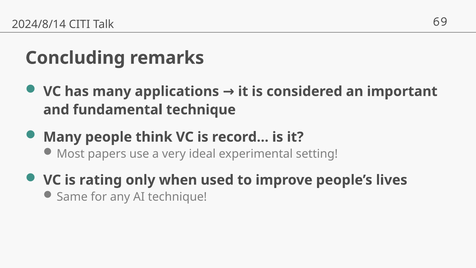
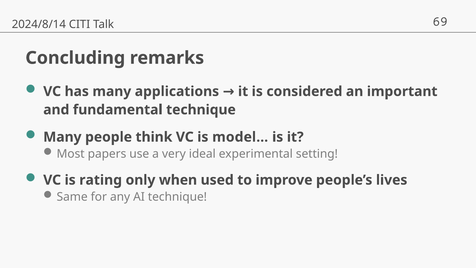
record…: record… -> model…
